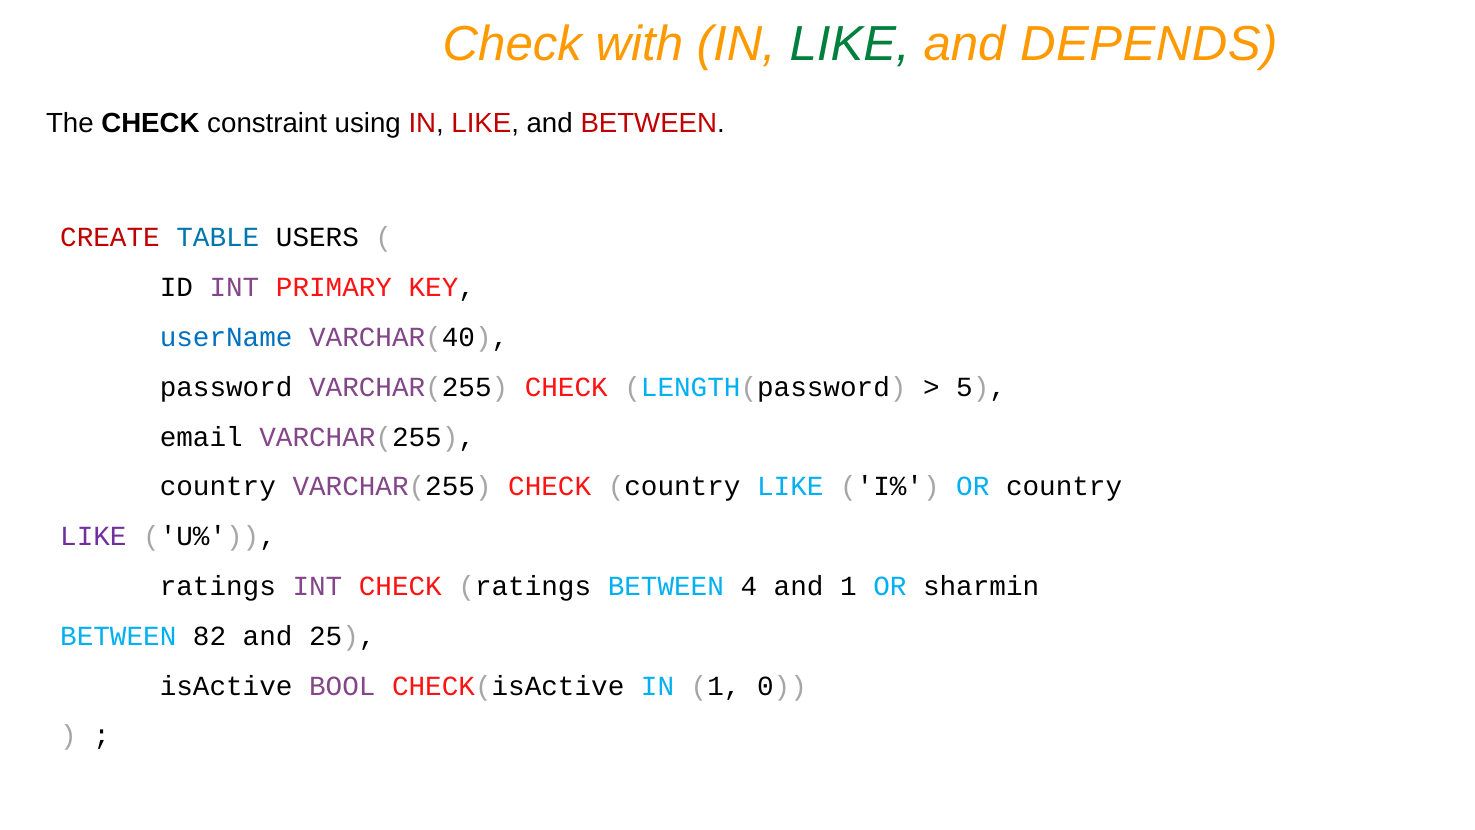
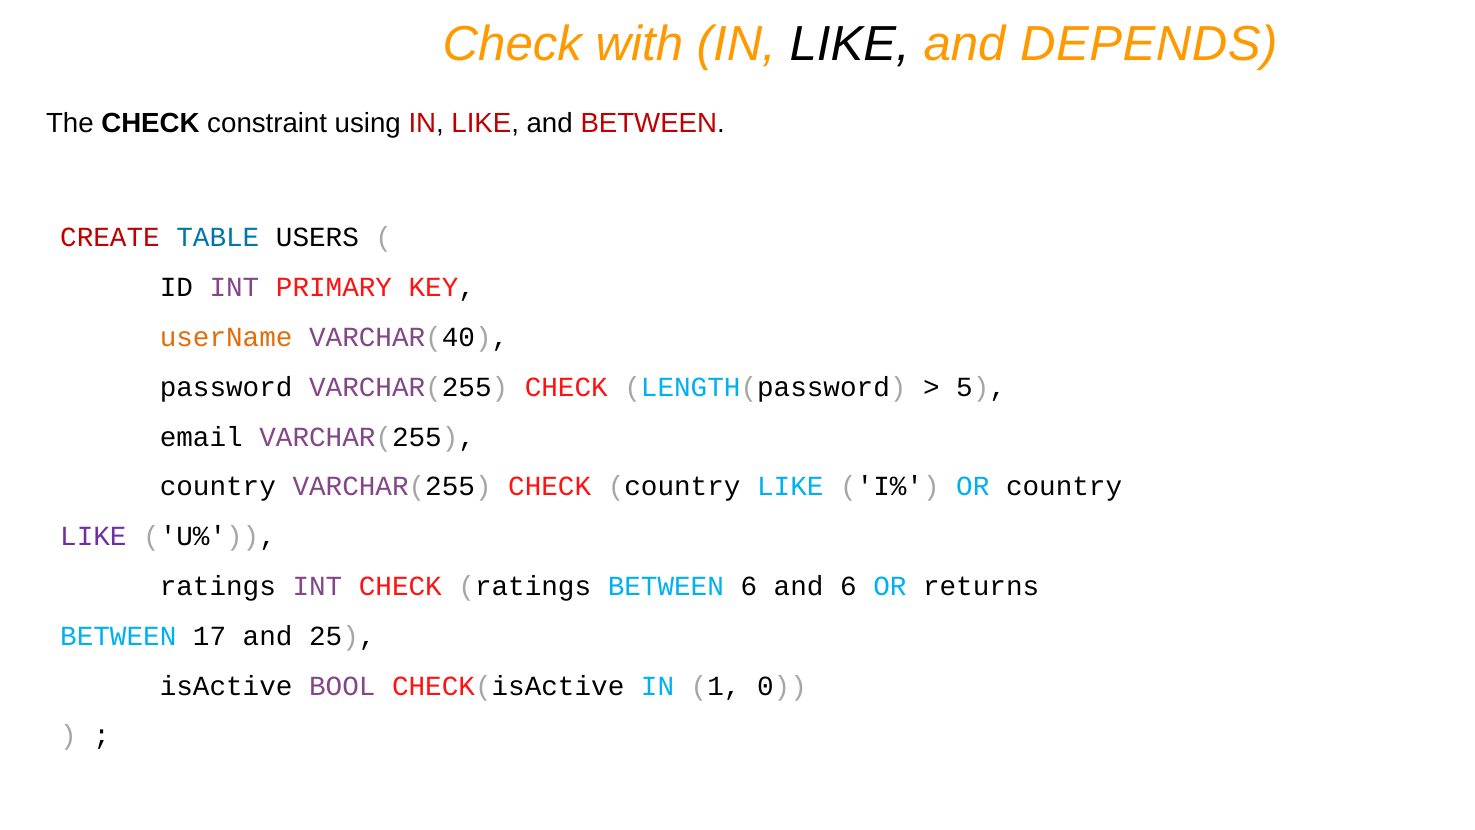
LIKE at (850, 44) colour: green -> black
userName colour: blue -> orange
BETWEEN 4: 4 -> 6
and 1: 1 -> 6
sharmin: sharmin -> returns
82: 82 -> 17
